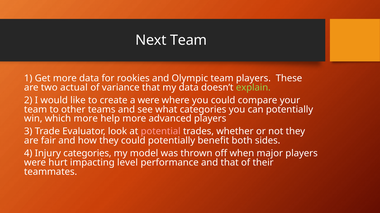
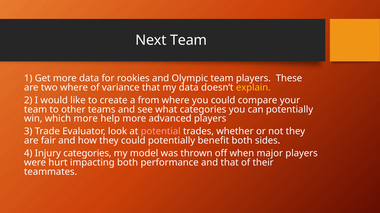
two actual: actual -> where
explain colour: light green -> yellow
a were: were -> from
impacting level: level -> both
